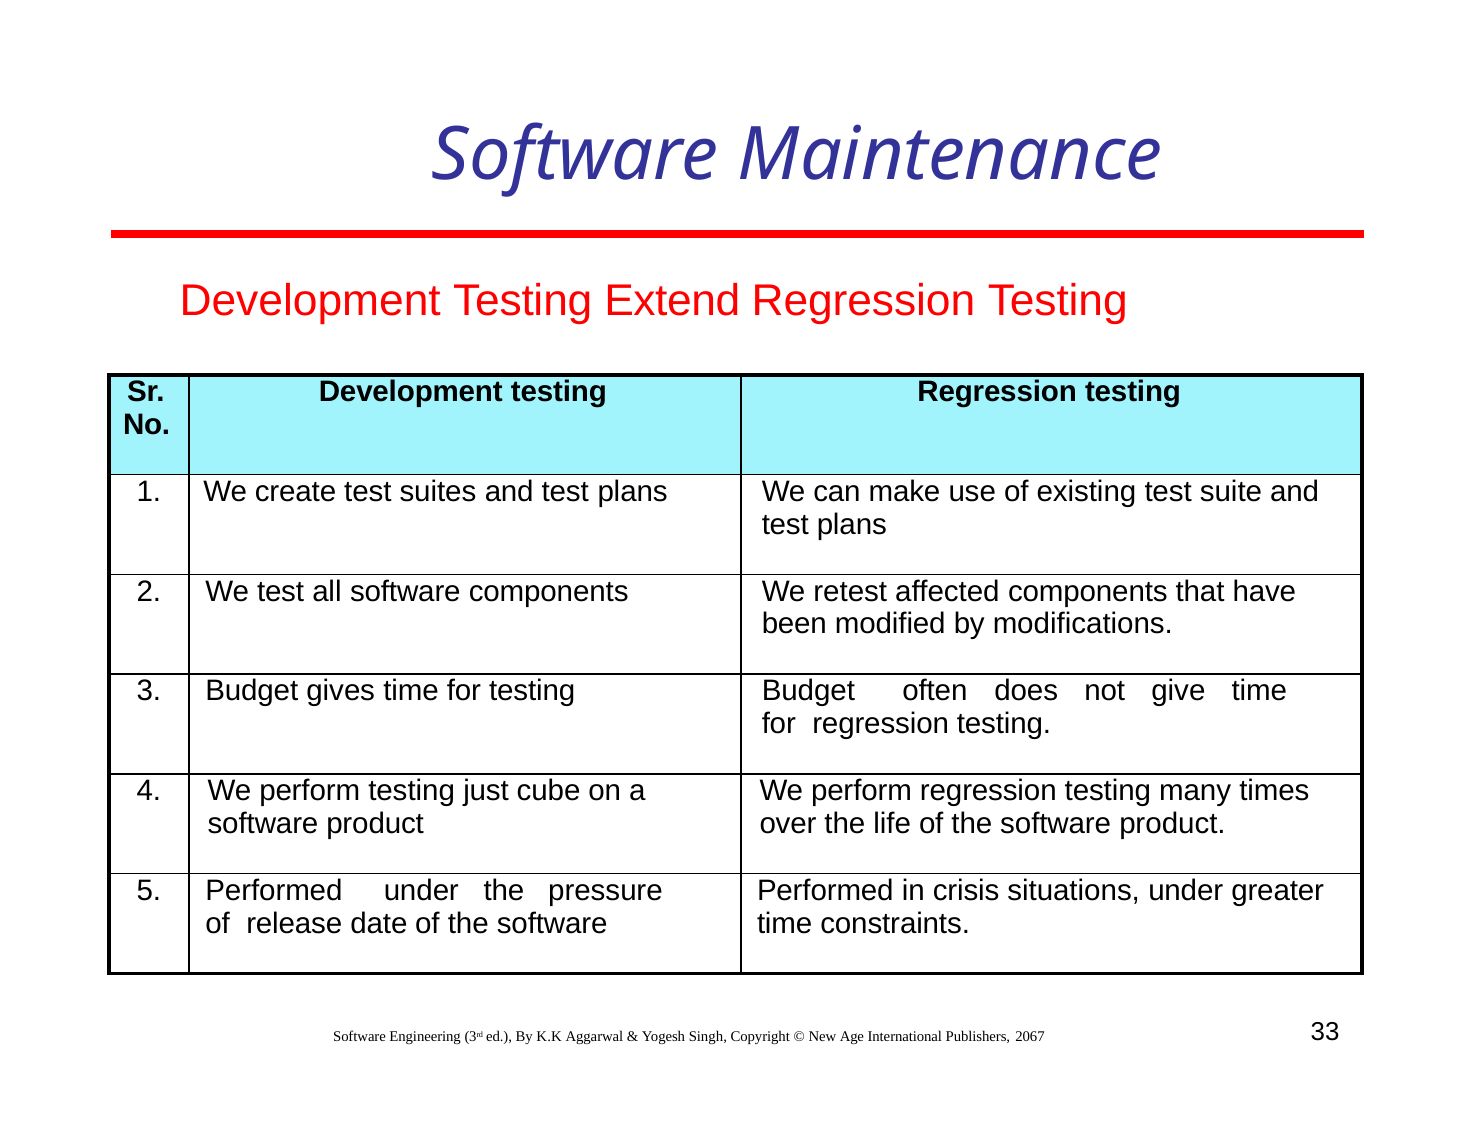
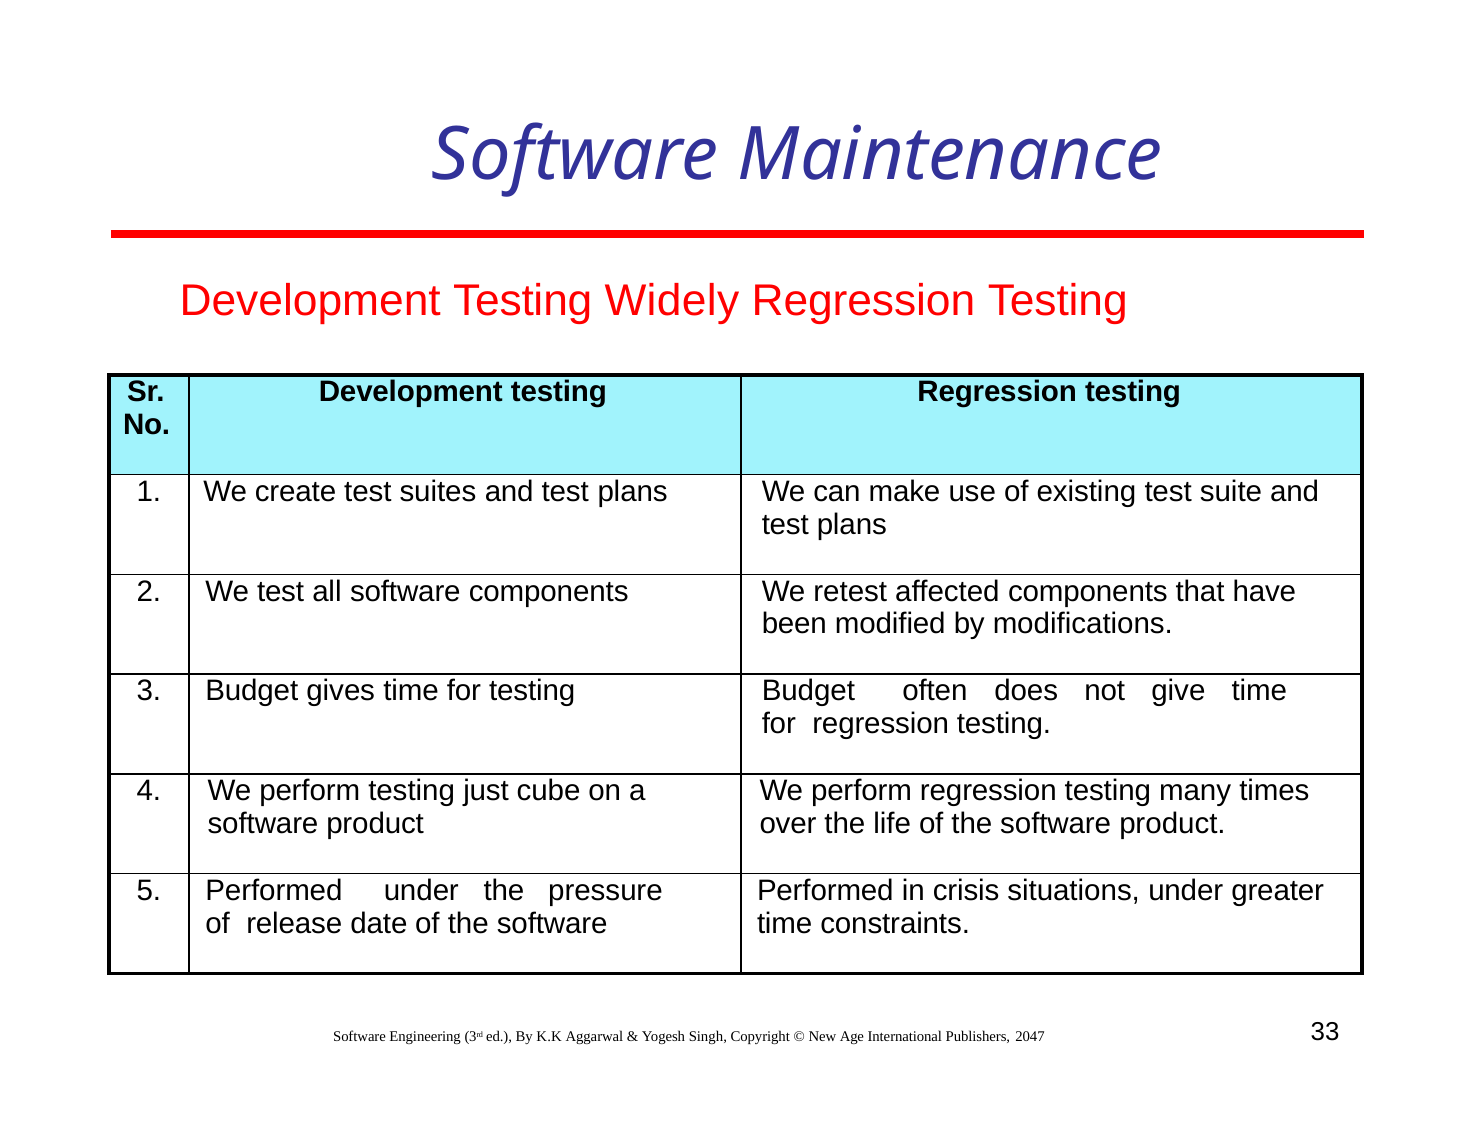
Extend: Extend -> Widely
2067: 2067 -> 2047
